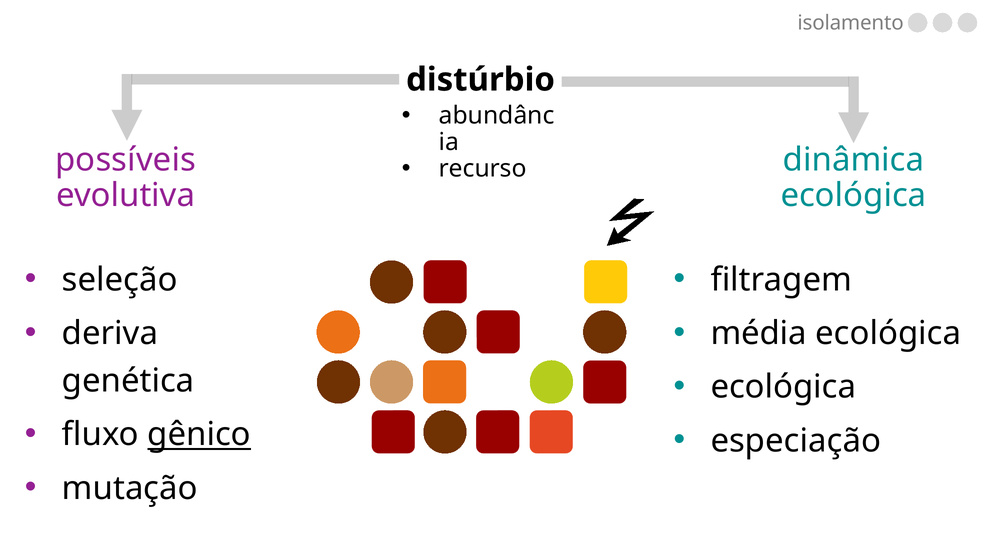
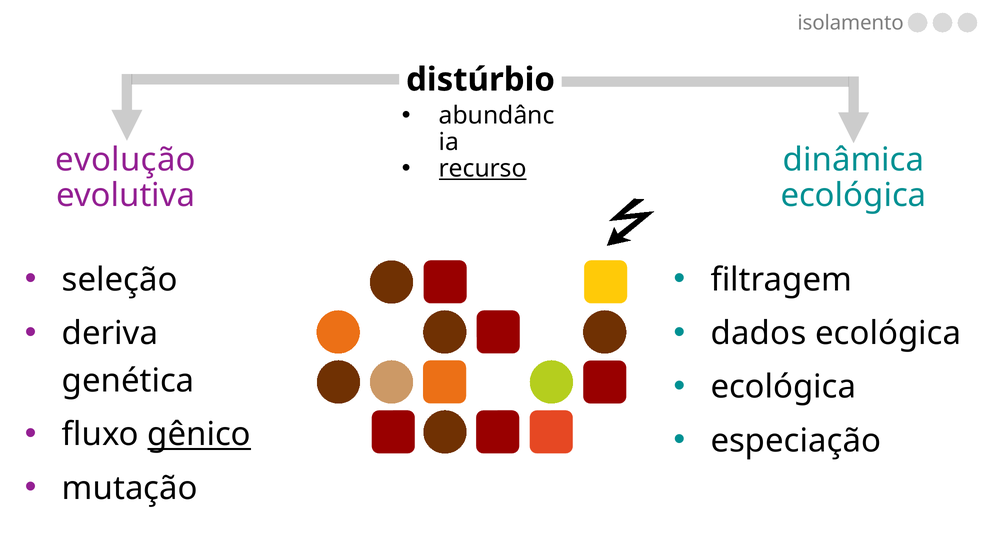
possíveis: possíveis -> evolução
recurso underline: none -> present
média: média -> dados
